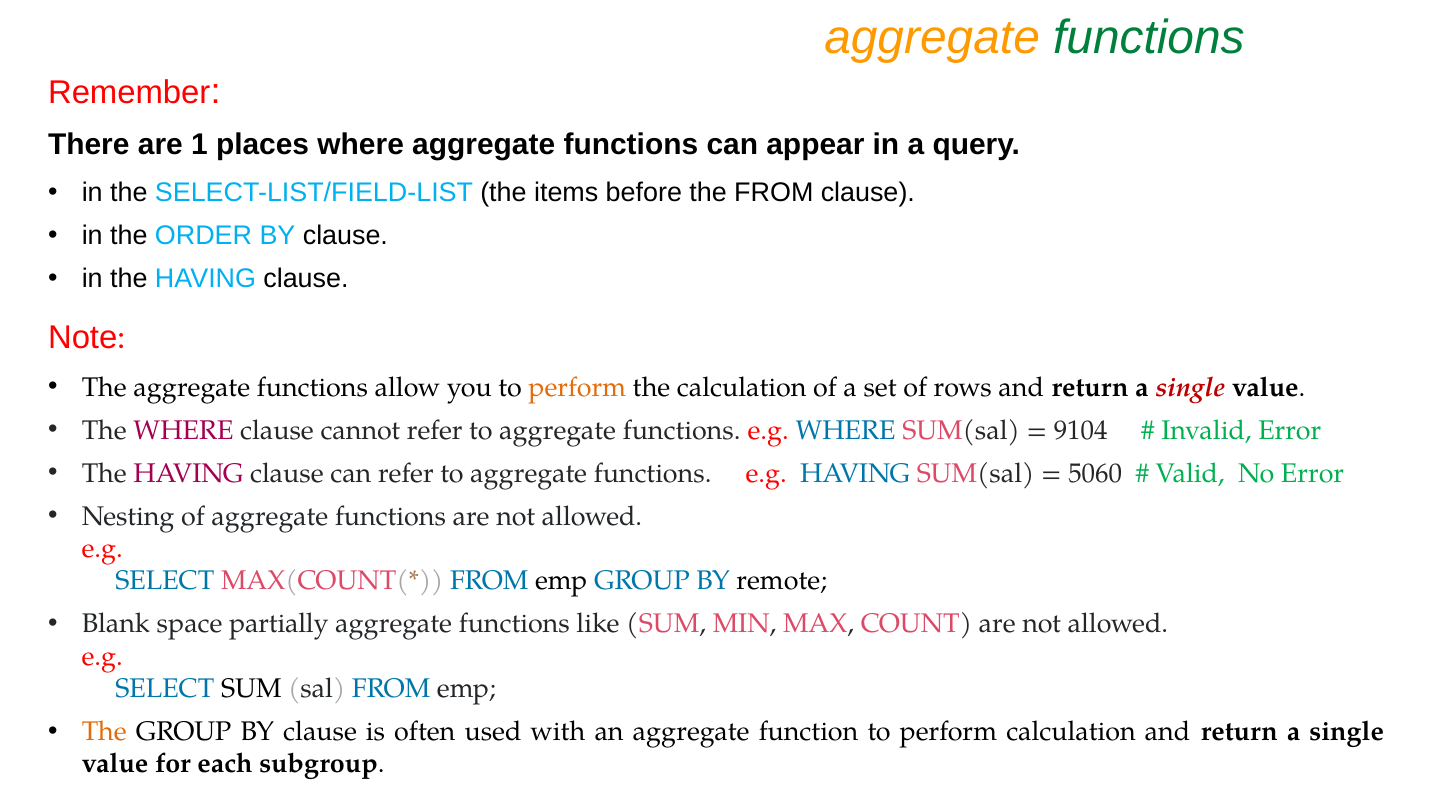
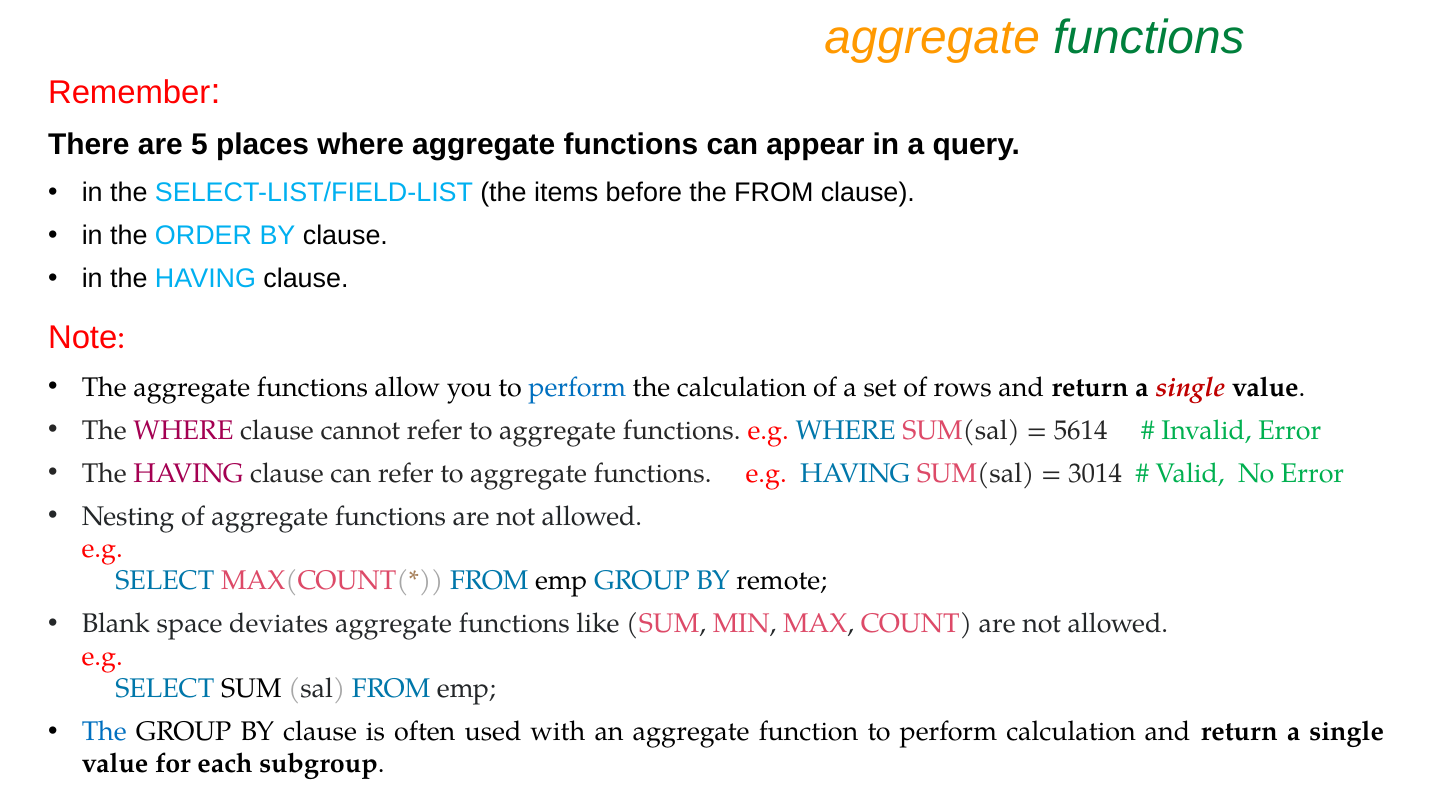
1: 1 -> 5
perform at (577, 387) colour: orange -> blue
9104: 9104 -> 5614
5060: 5060 -> 3014
partially: partially -> deviates
The at (104, 732) colour: orange -> blue
